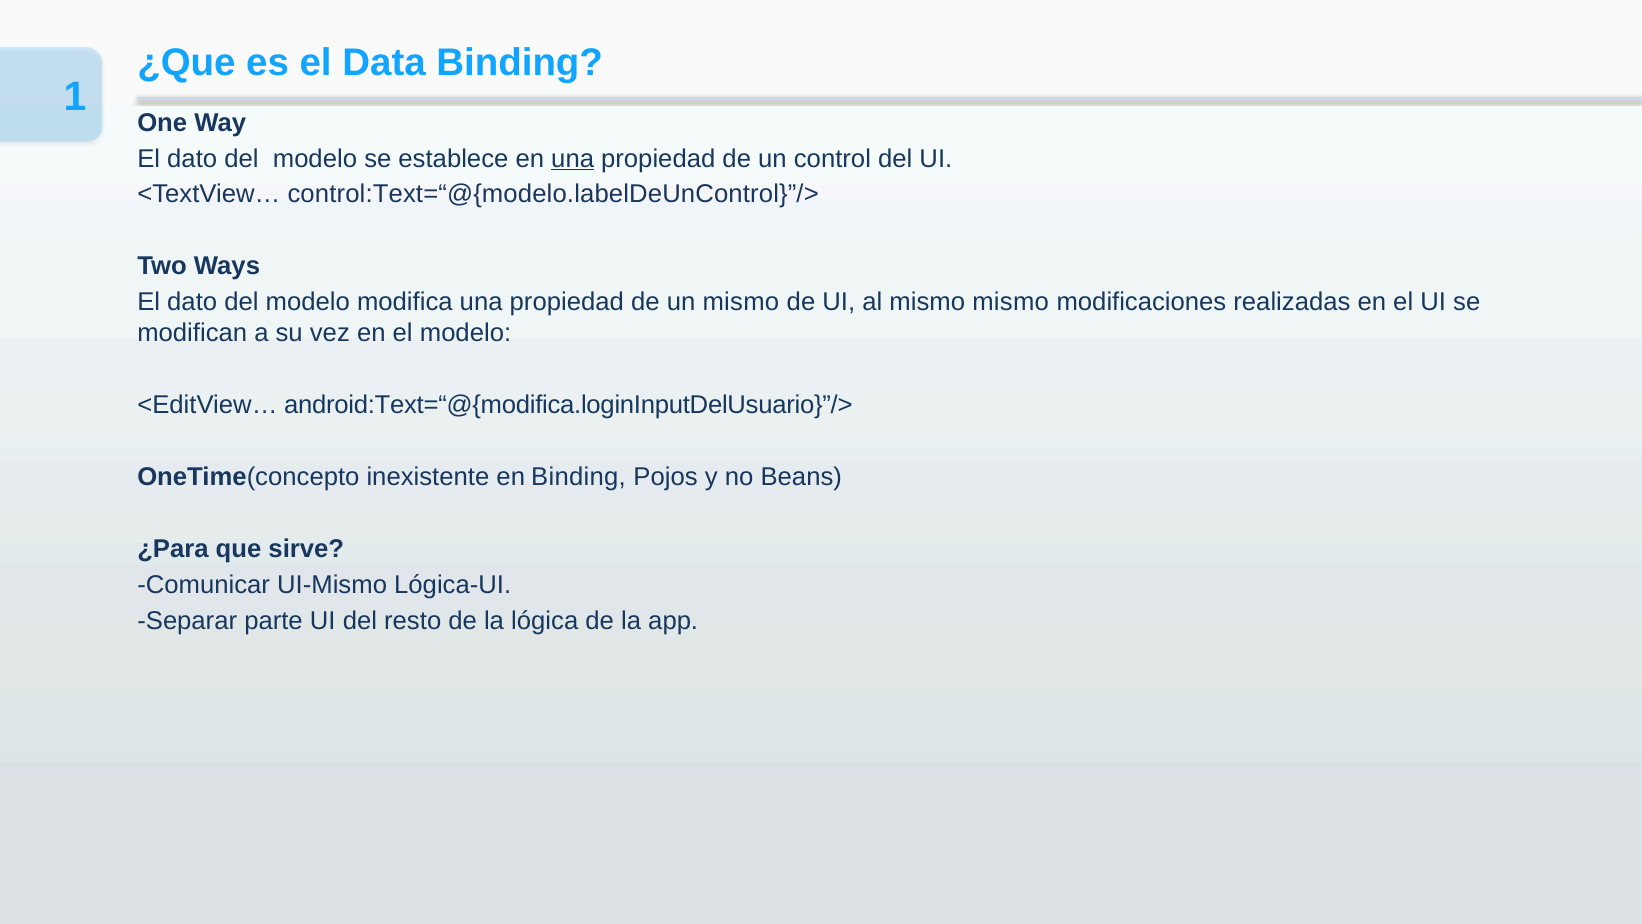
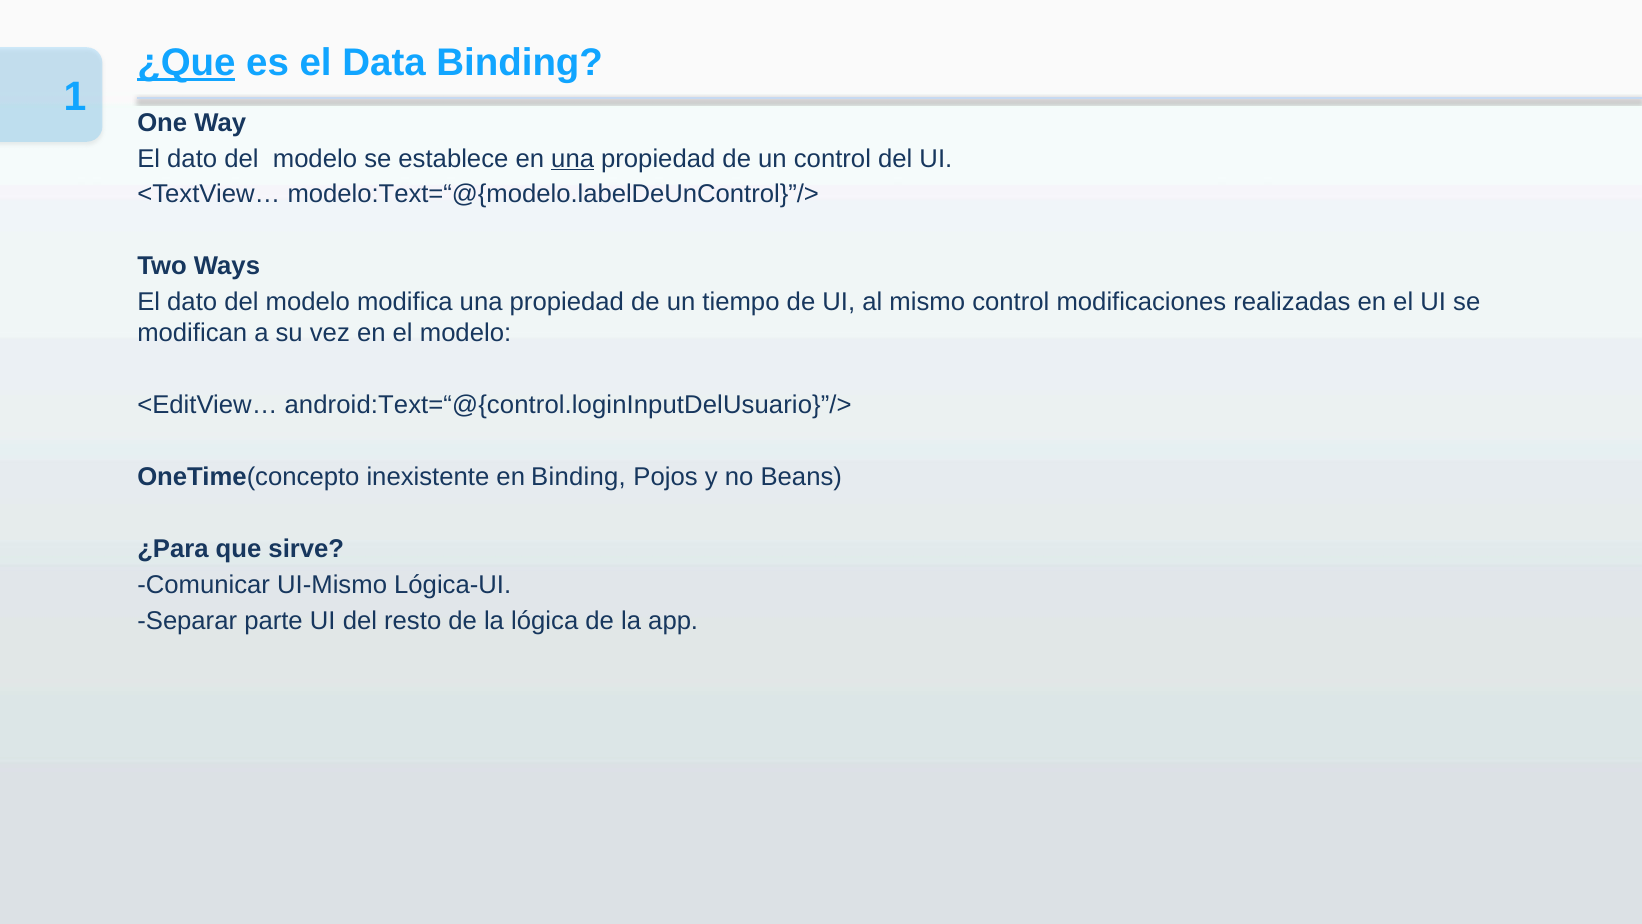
¿Que underline: none -> present
control:Text=“@{modelo.labelDeUnControl}”/>: control:Text=“@{modelo.labelDeUnControl}”/> -> modelo:Text=“@{modelo.labelDeUnControl}”/>
un mismo: mismo -> tiempo
mismo mismo: mismo -> control
android:Text=“@{modifica.loginInputDelUsuario}”/>: android:Text=“@{modifica.loginInputDelUsuario}”/> -> android:Text=“@{control.loginInputDelUsuario}”/>
